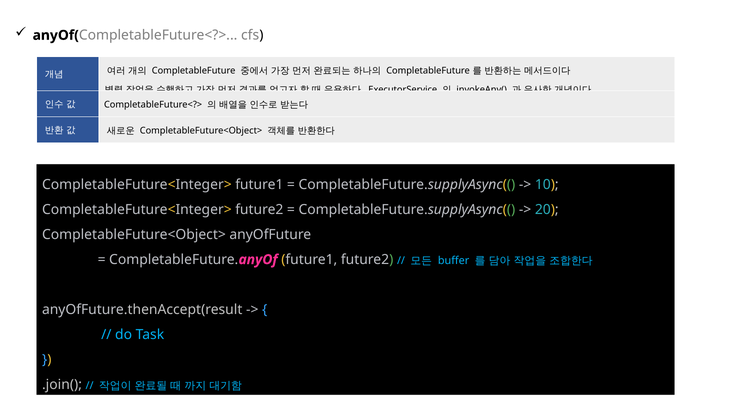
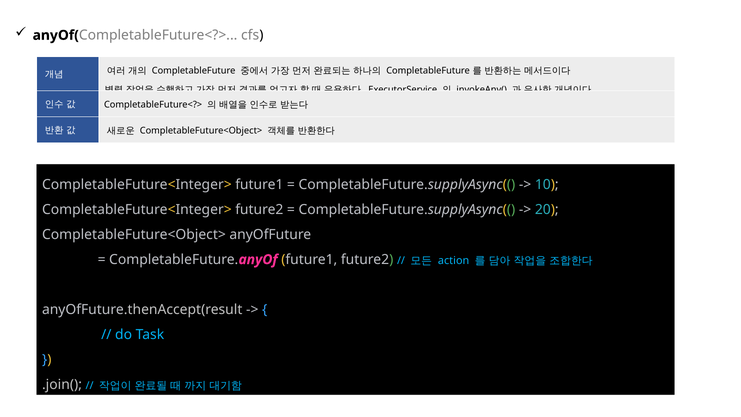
buffer: buffer -> action
